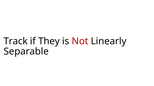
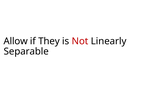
Track: Track -> Allow
